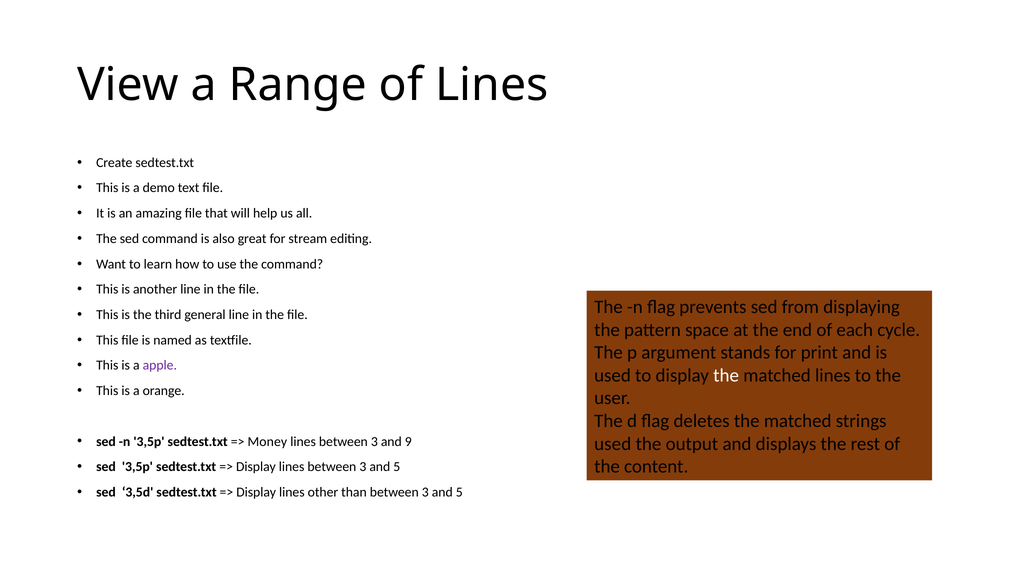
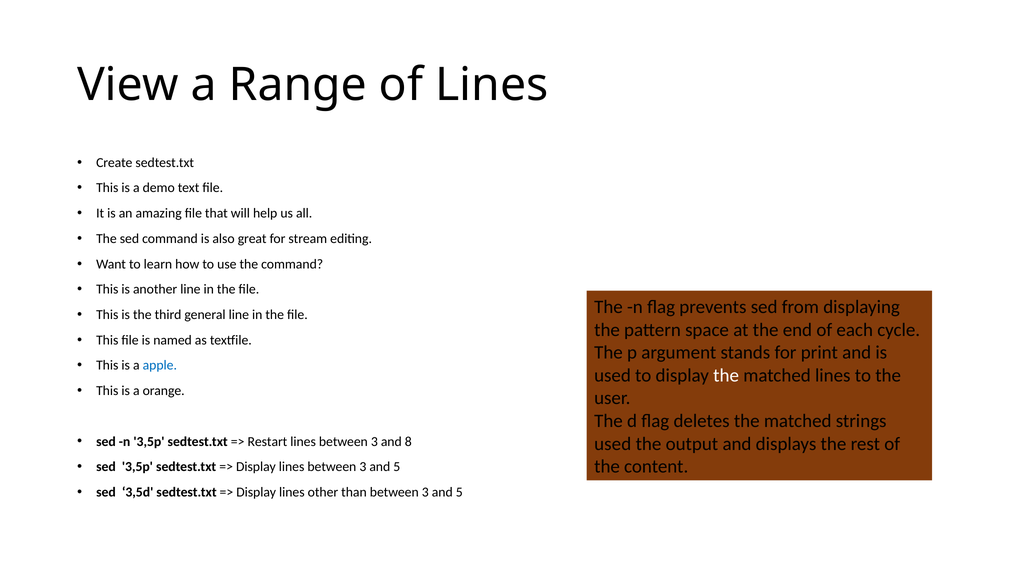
apple colour: purple -> blue
Money: Money -> Restart
9: 9 -> 8
